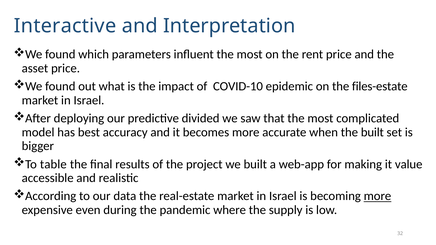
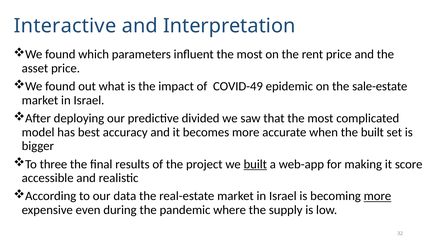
COVID-10: COVID-10 -> COVID-49
files-estate: files-estate -> sale-estate
table: table -> three
built at (255, 164) underline: none -> present
value: value -> score
